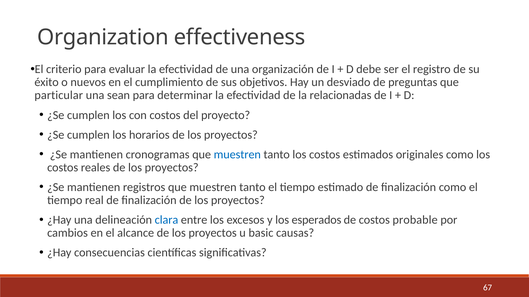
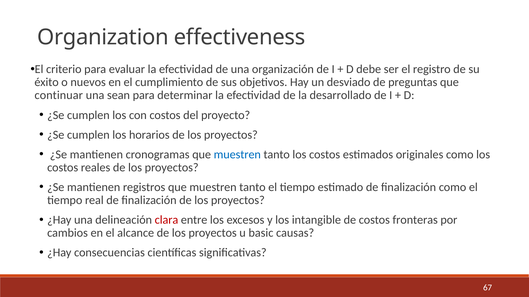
particular: particular -> continuar
relacionadas: relacionadas -> desarrollado
clara colour: blue -> red
esperados: esperados -> intangible
probable: probable -> fronteras
